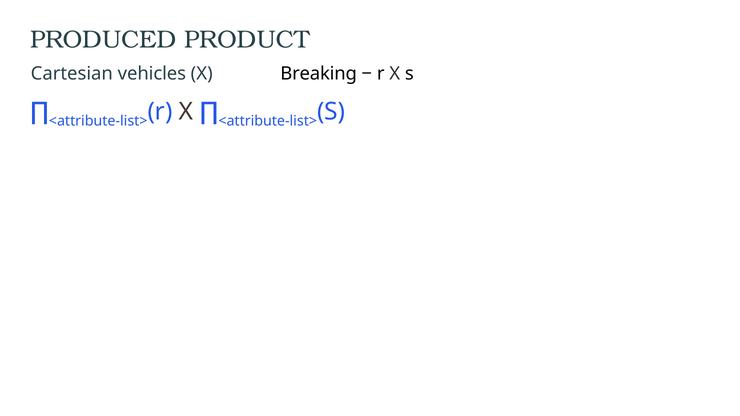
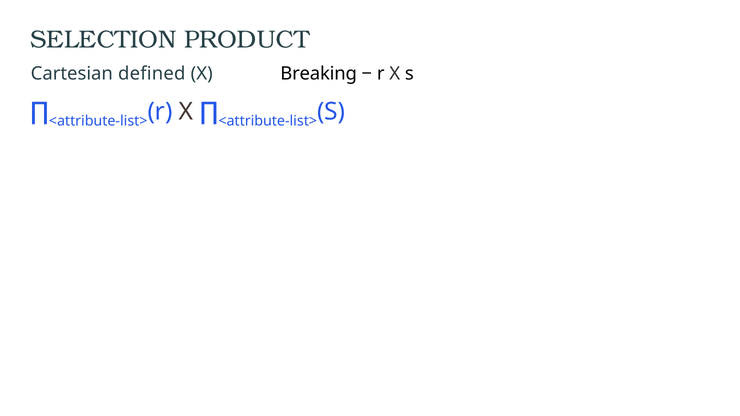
PRODUCED: PRODUCED -> SELECTION
vehicles: vehicles -> defined
